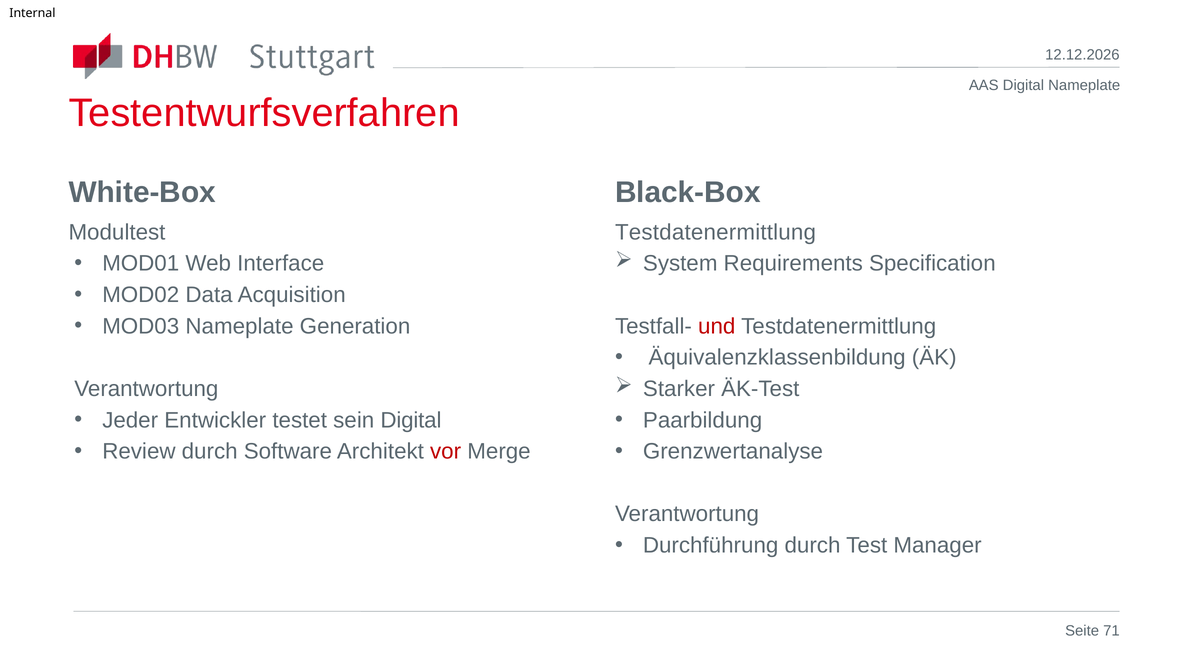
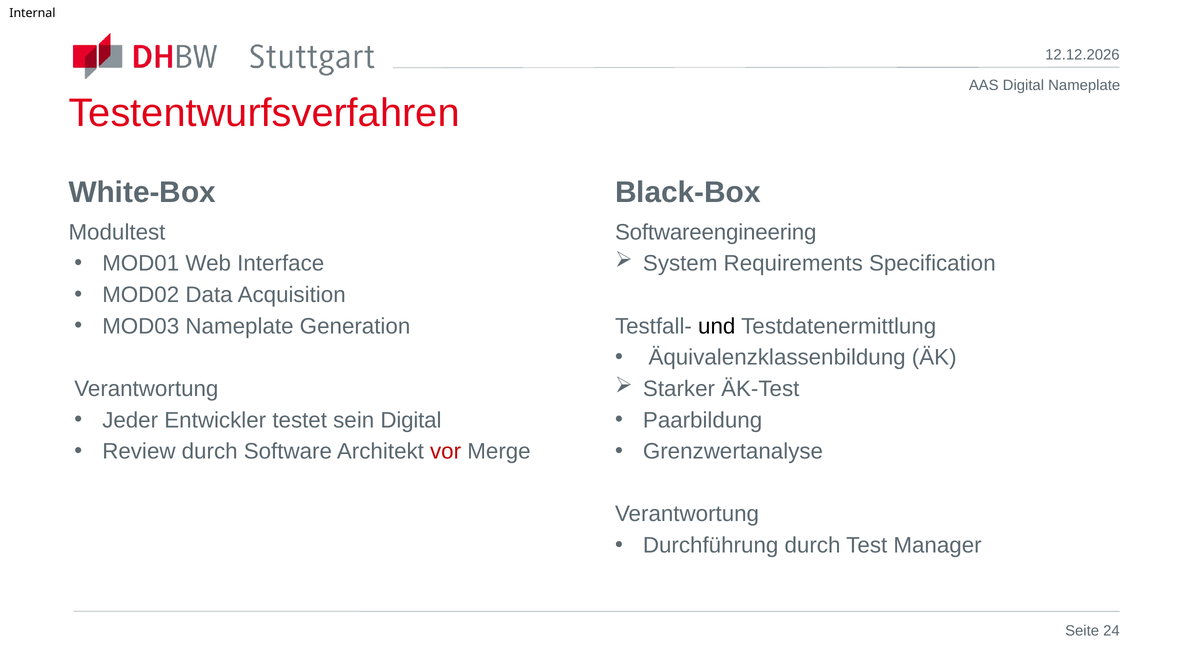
Testdatenermittlung at (716, 232): Testdatenermittlung -> Softwareengineering
und colour: red -> black
71: 71 -> 24
